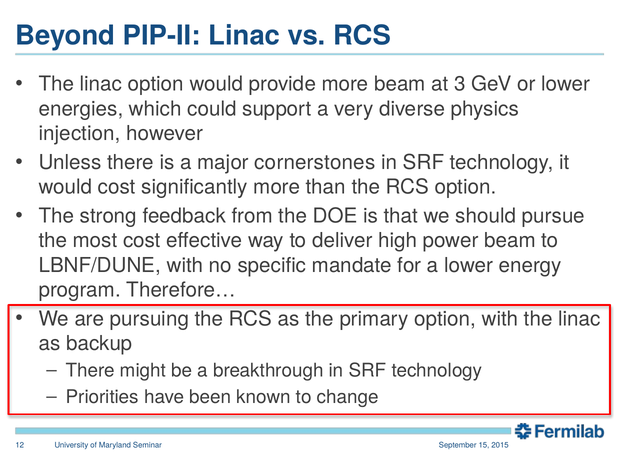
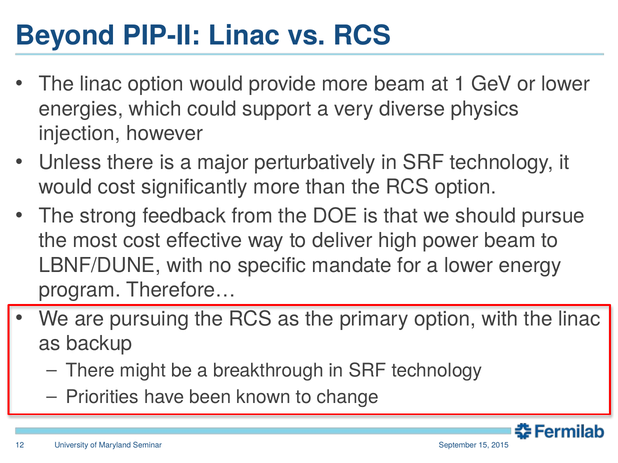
3: 3 -> 1
cornerstones: cornerstones -> perturbatively
